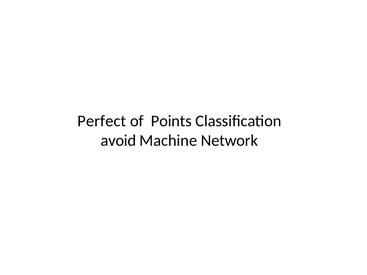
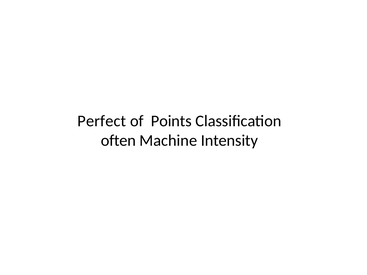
avoid: avoid -> often
Network: Network -> Intensity
